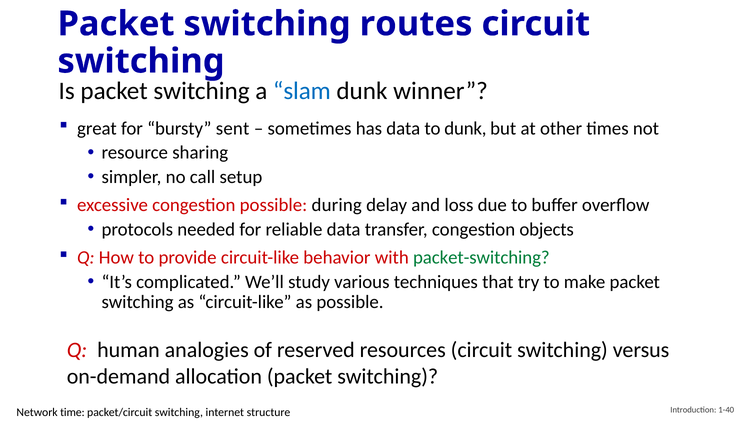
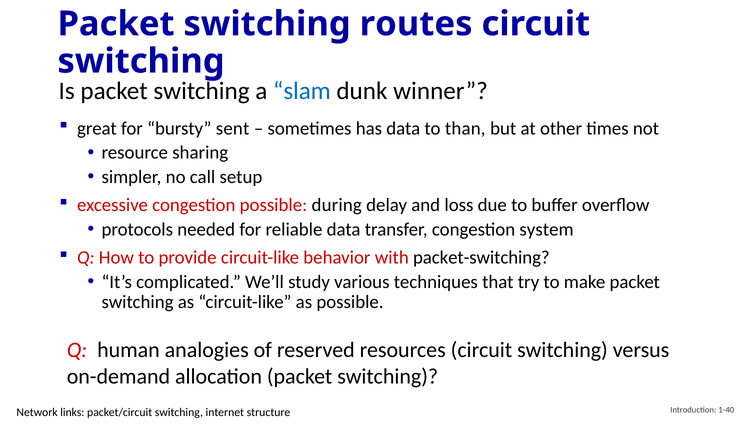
to dunk: dunk -> than
objects: objects -> system
packet-switching colour: green -> black
time: time -> links
